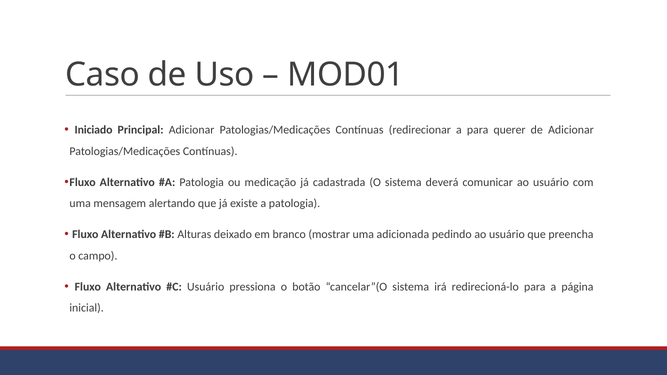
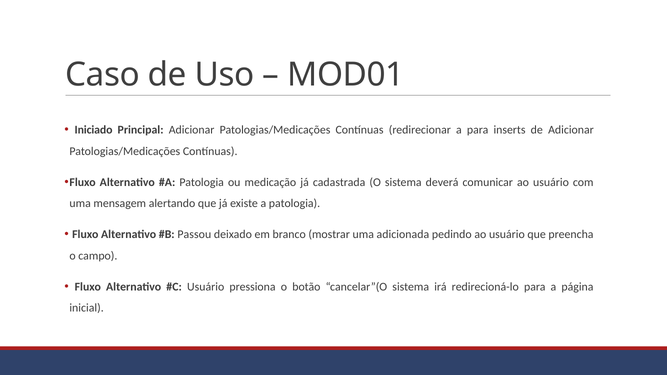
querer: querer -> inserts
Alturas: Alturas -> Passou
